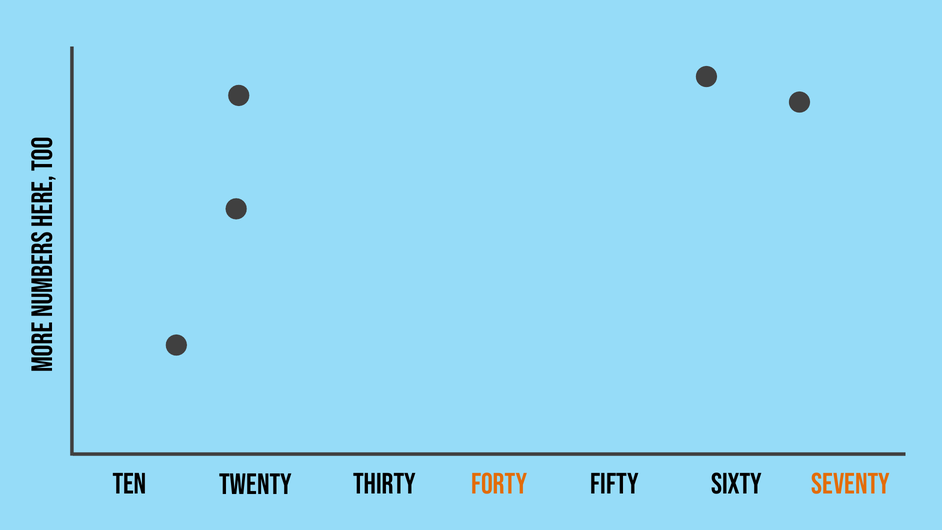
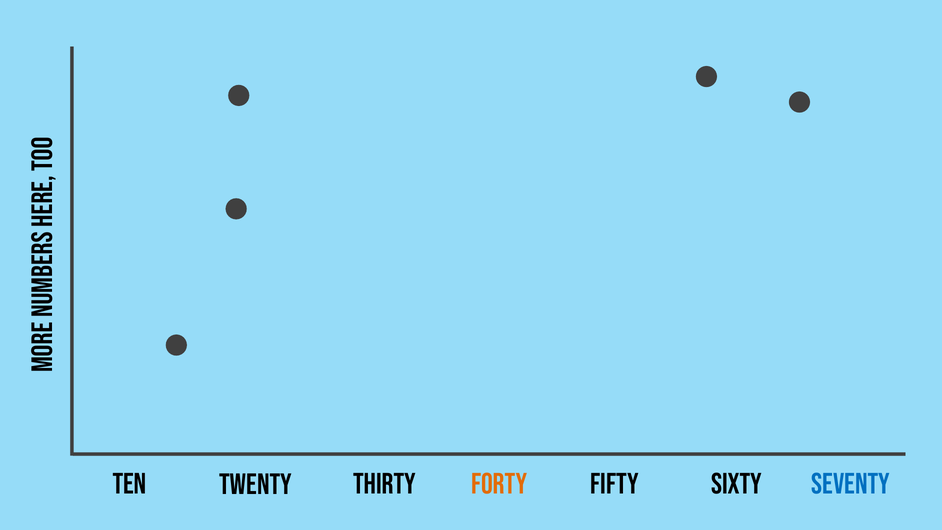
SEVENTY colour: orange -> blue
